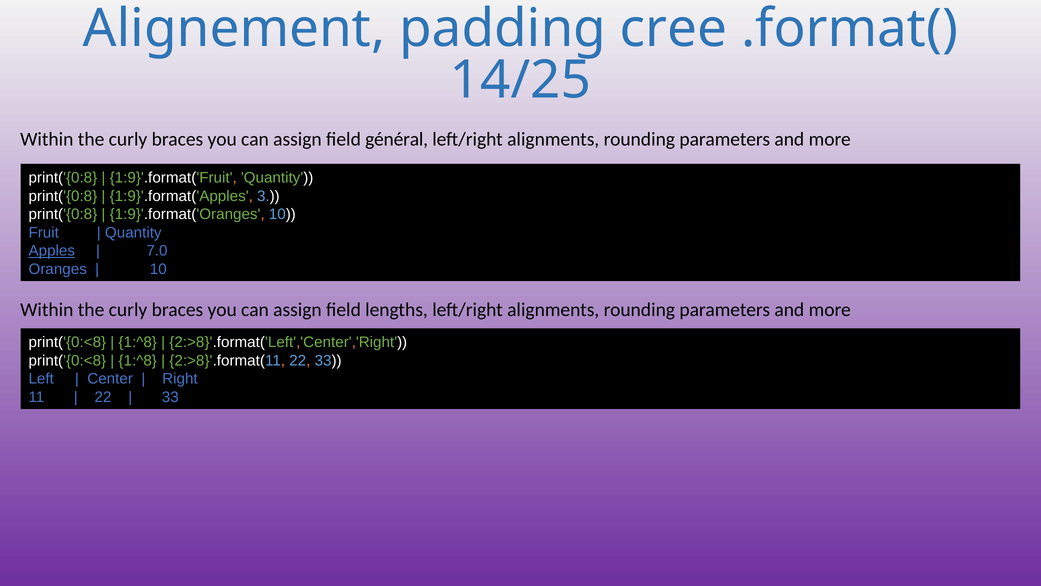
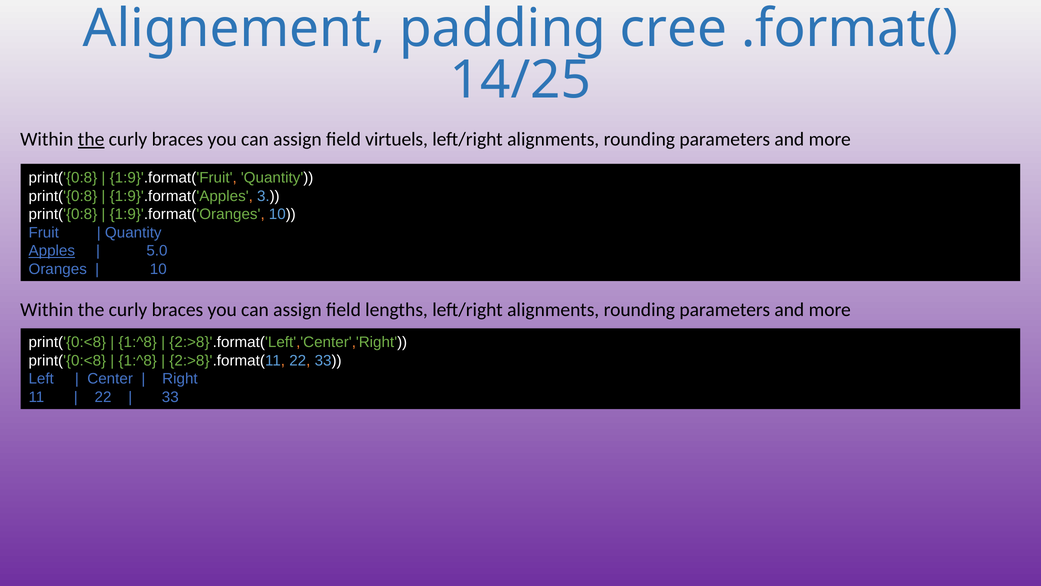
the at (91, 139) underline: none -> present
général: général -> virtuels
7.0: 7.0 -> 5.0
